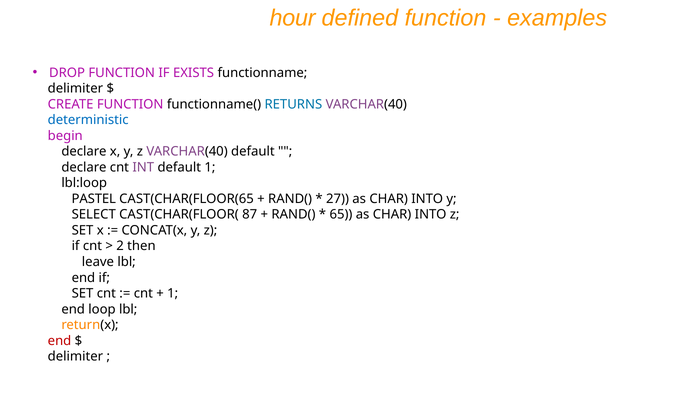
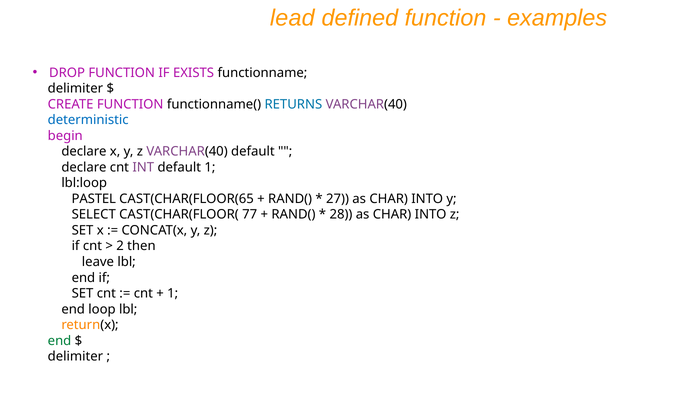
hour: hour -> lead
87: 87 -> 77
65: 65 -> 28
end at (60, 340) colour: red -> green
